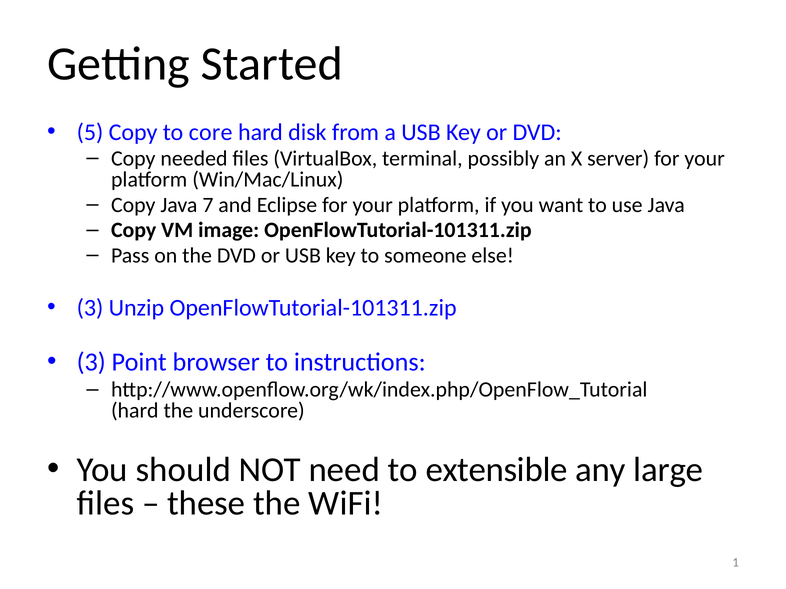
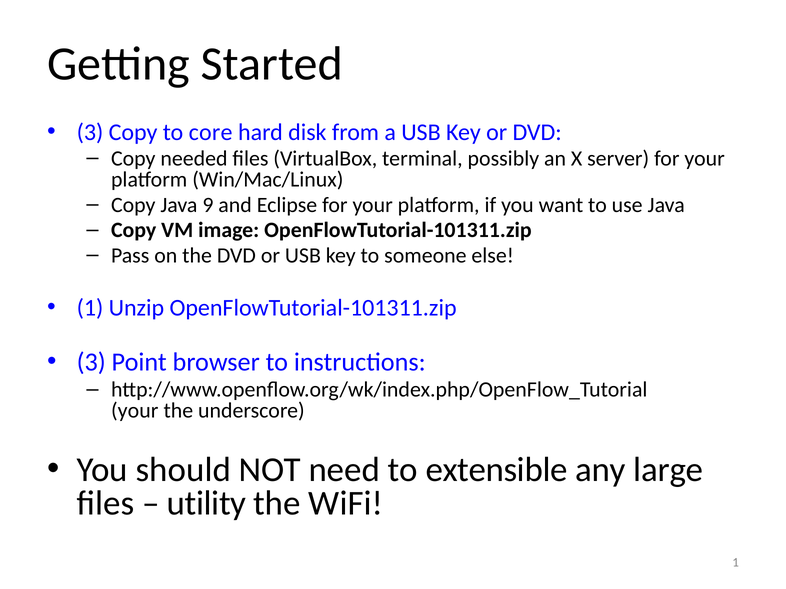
5 at (90, 132): 5 -> 3
7: 7 -> 9
3 at (90, 308): 3 -> 1
hard at (135, 411): hard -> your
these: these -> utility
